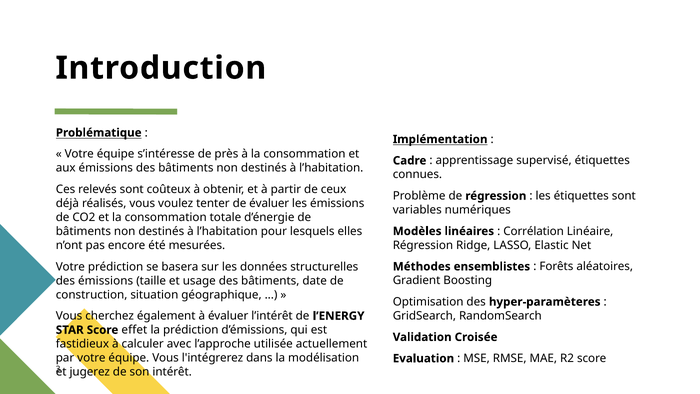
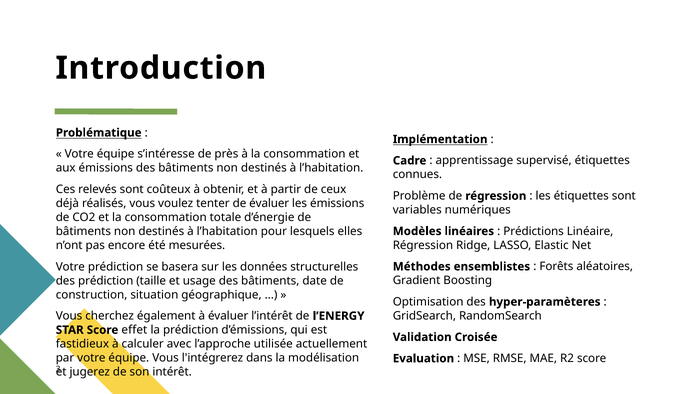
Corrélation: Corrélation -> Prédictions
des émissions: émissions -> prédiction
